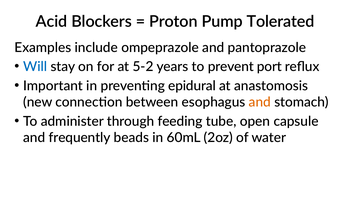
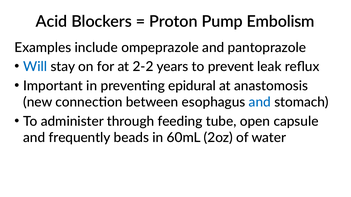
Tolerated: Tolerated -> Embolism
5-2: 5-2 -> 2-2
port: port -> leak
and at (260, 102) colour: orange -> blue
